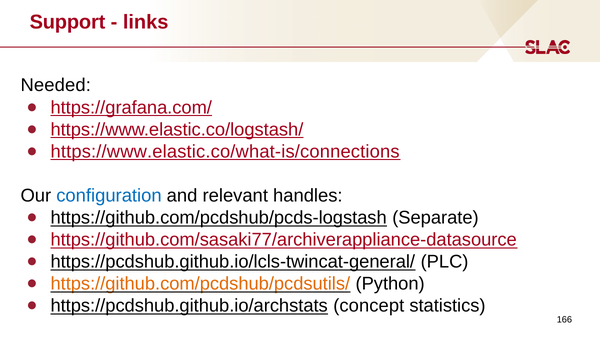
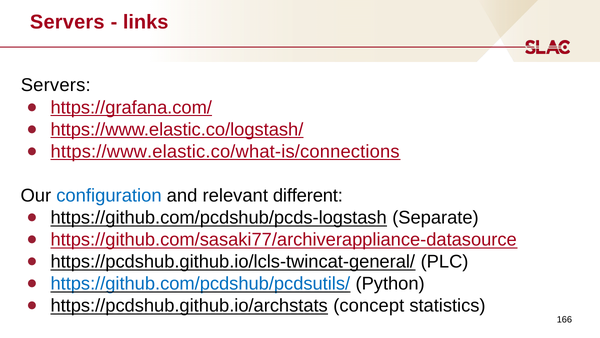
Support at (67, 22): Support -> Servers
Needed at (56, 85): Needed -> Servers
handles: handles -> different
https://github.com/pcdshub/pcdsutils/ colour: orange -> blue
